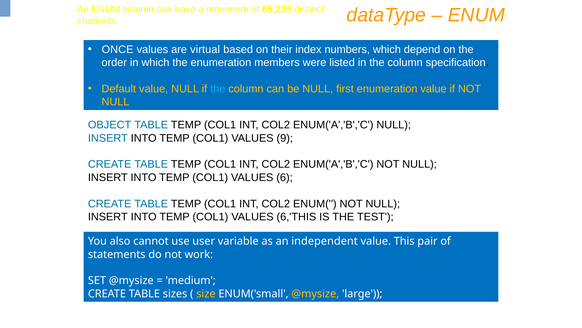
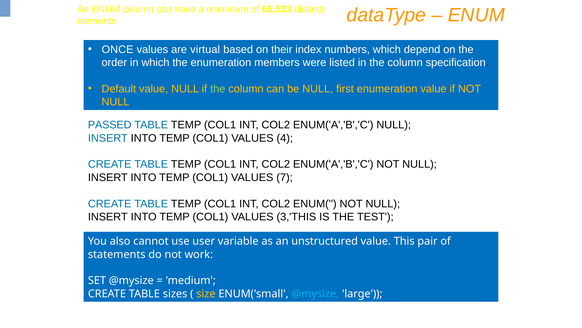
65,235: 65,235 -> 65,533
the at (218, 89) colour: light blue -> light green
OBJECT: OBJECT -> PASSED
9: 9 -> 4
6: 6 -> 7
6,'THIS: 6,'THIS -> 3,'THIS
independent: independent -> unstructured
@mysize at (315, 293) colour: yellow -> light blue
